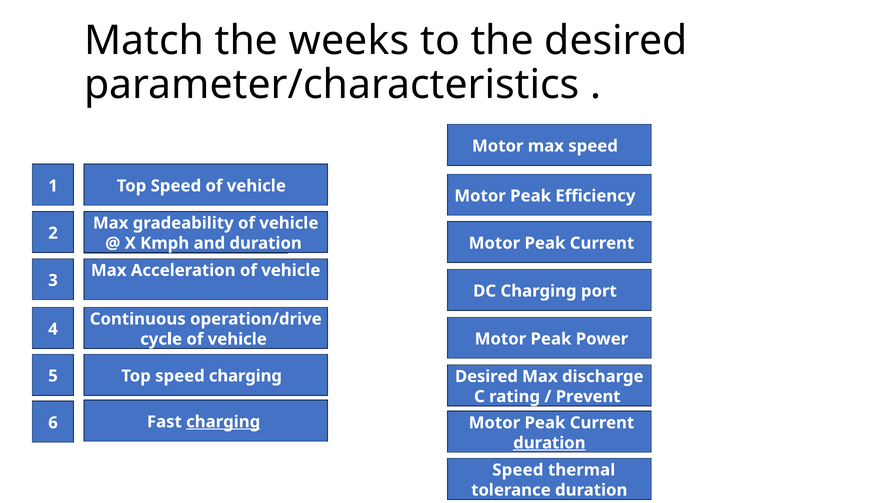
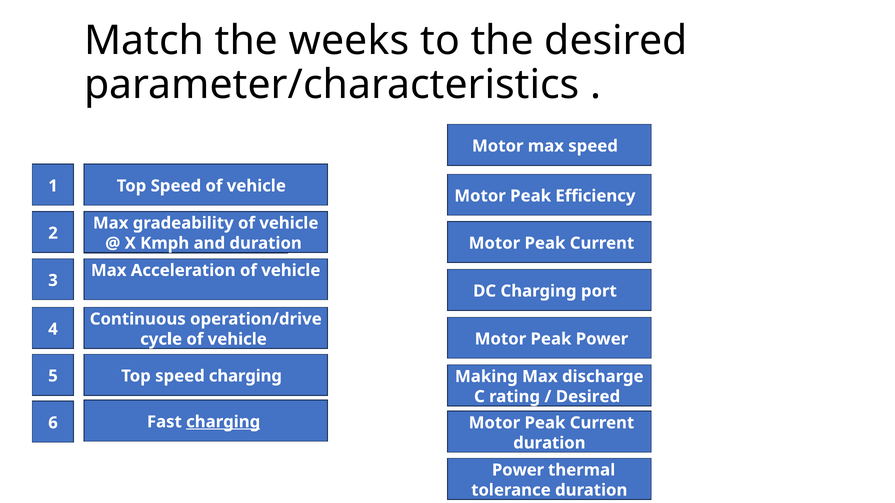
Desired at (486, 377): Desired -> Making
Prevent at (588, 397): Prevent -> Desired
duration at (549, 443) underline: present -> none
Speed at (518, 470): Speed -> Power
